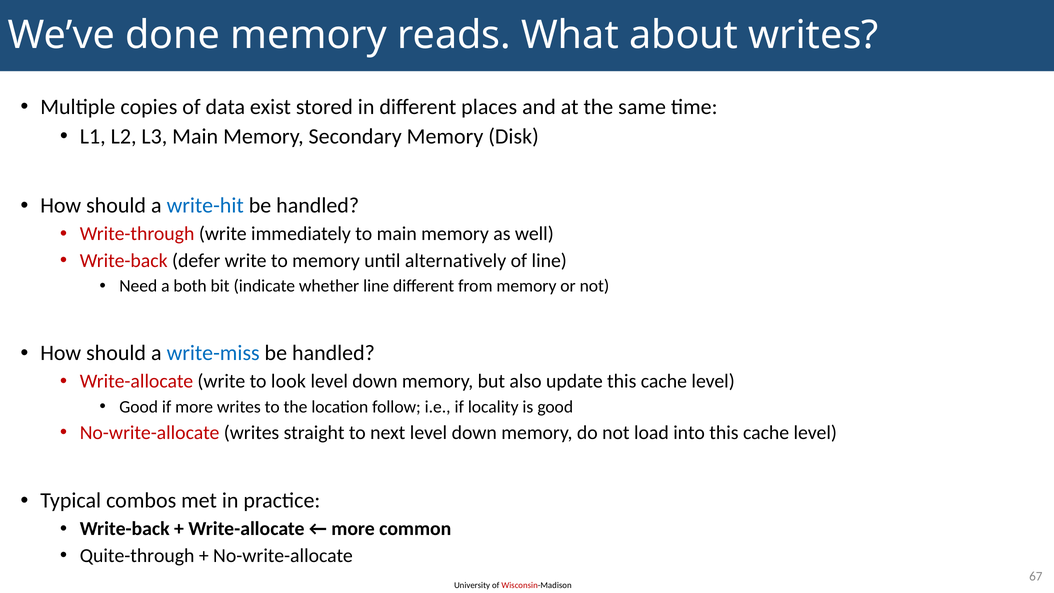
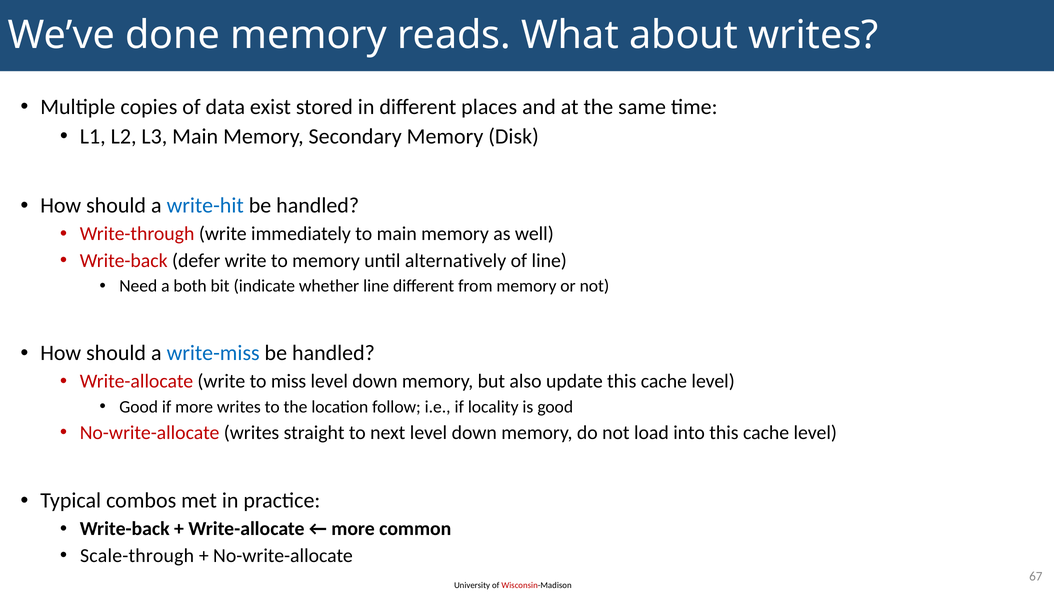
look: look -> miss
Quite-through: Quite-through -> Scale-through
